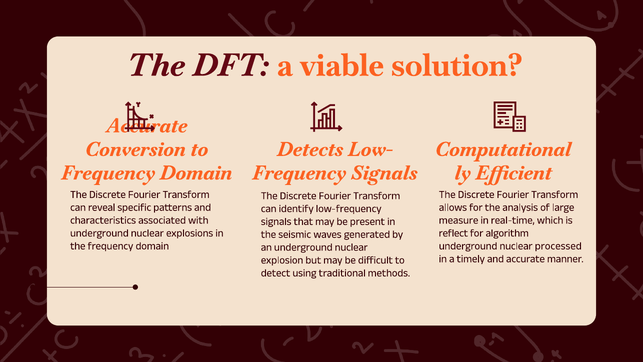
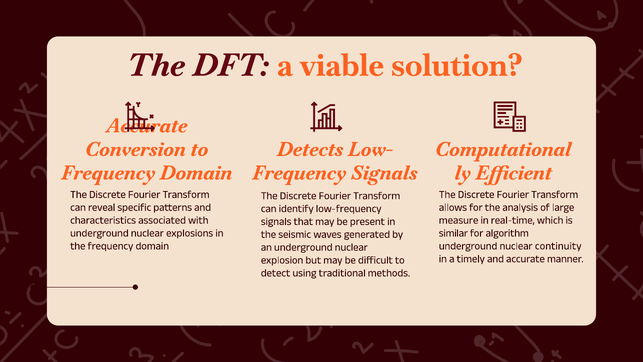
reflect: reflect -> similar
processed: processed -> continuity
